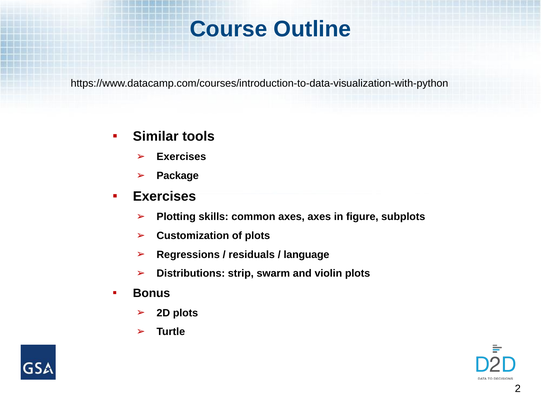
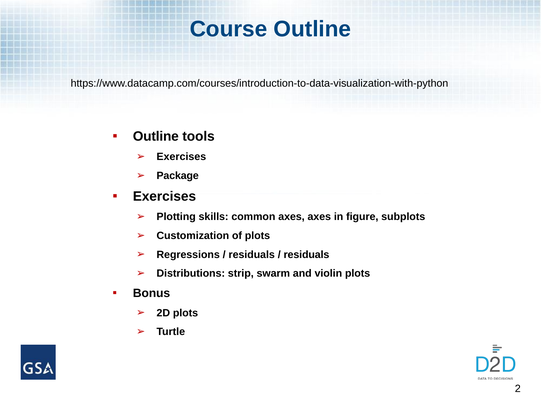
Similar at (156, 136): Similar -> Outline
language at (306, 254): language -> residuals
